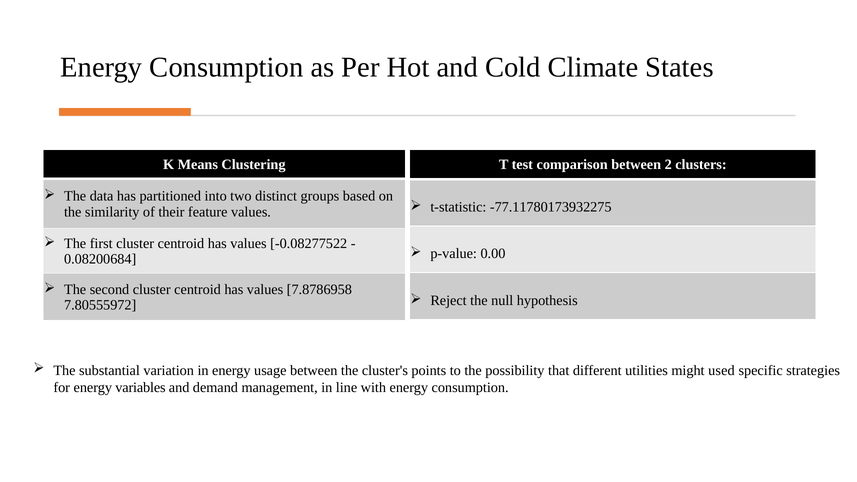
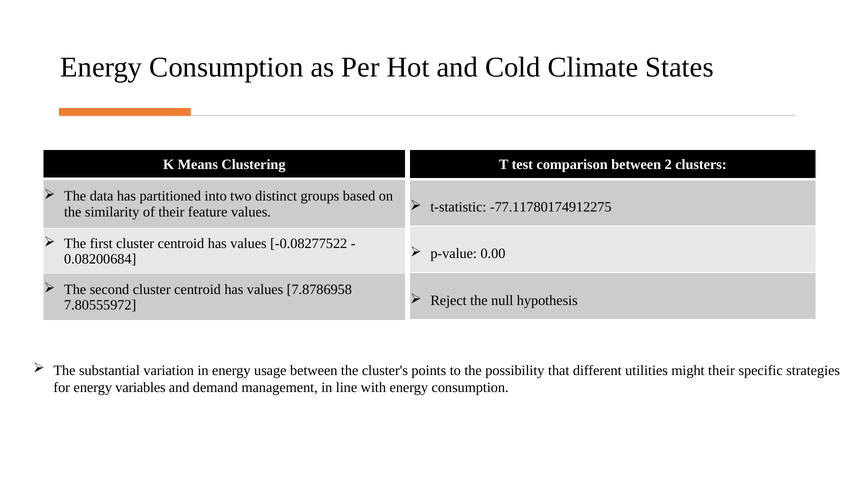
-77.11780173932275: -77.11780173932275 -> -77.11780174912275
might used: used -> their
